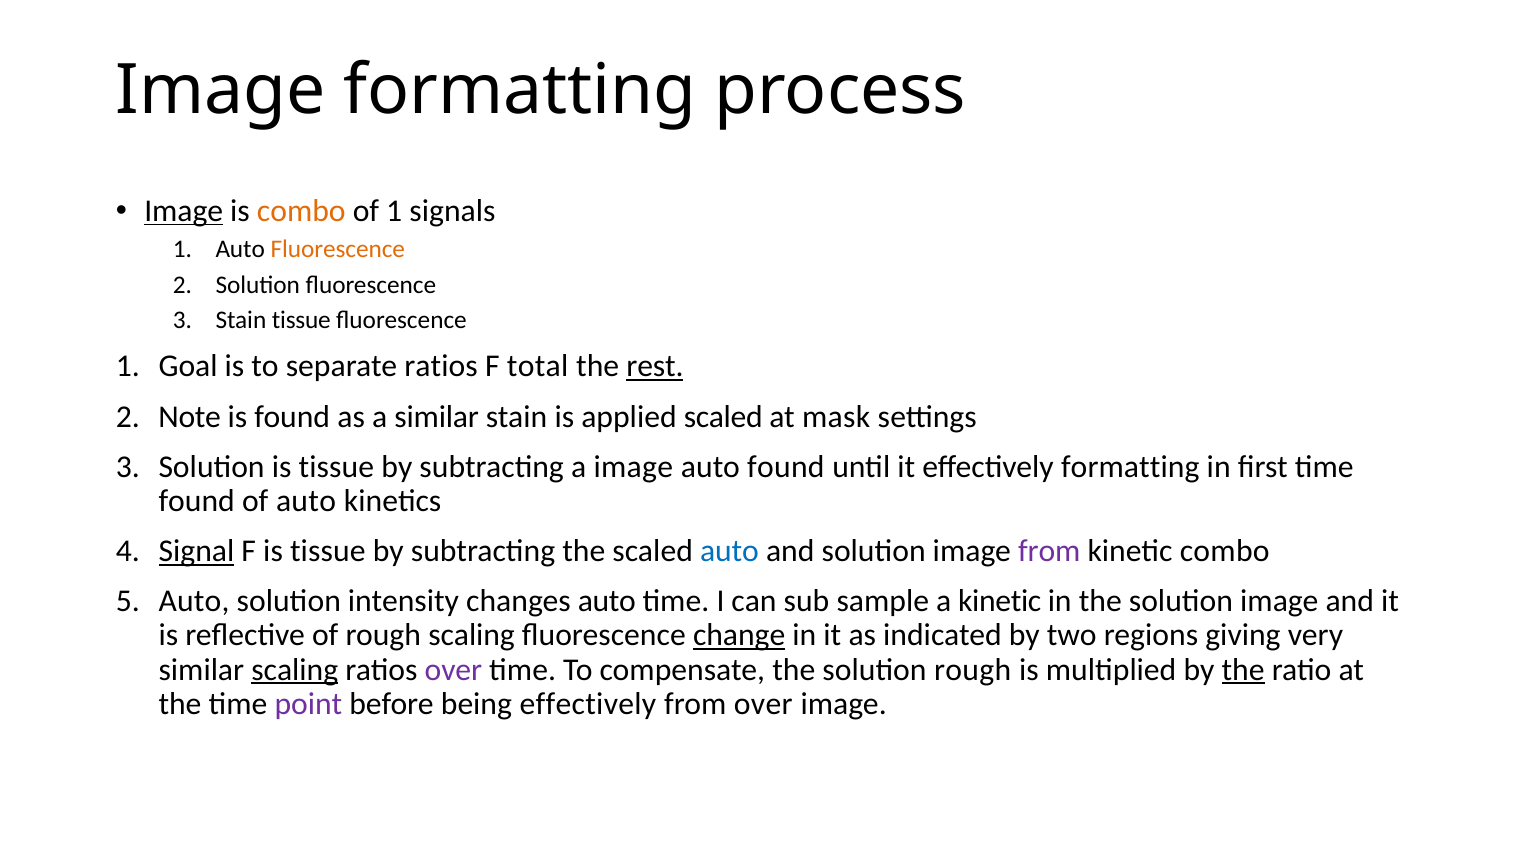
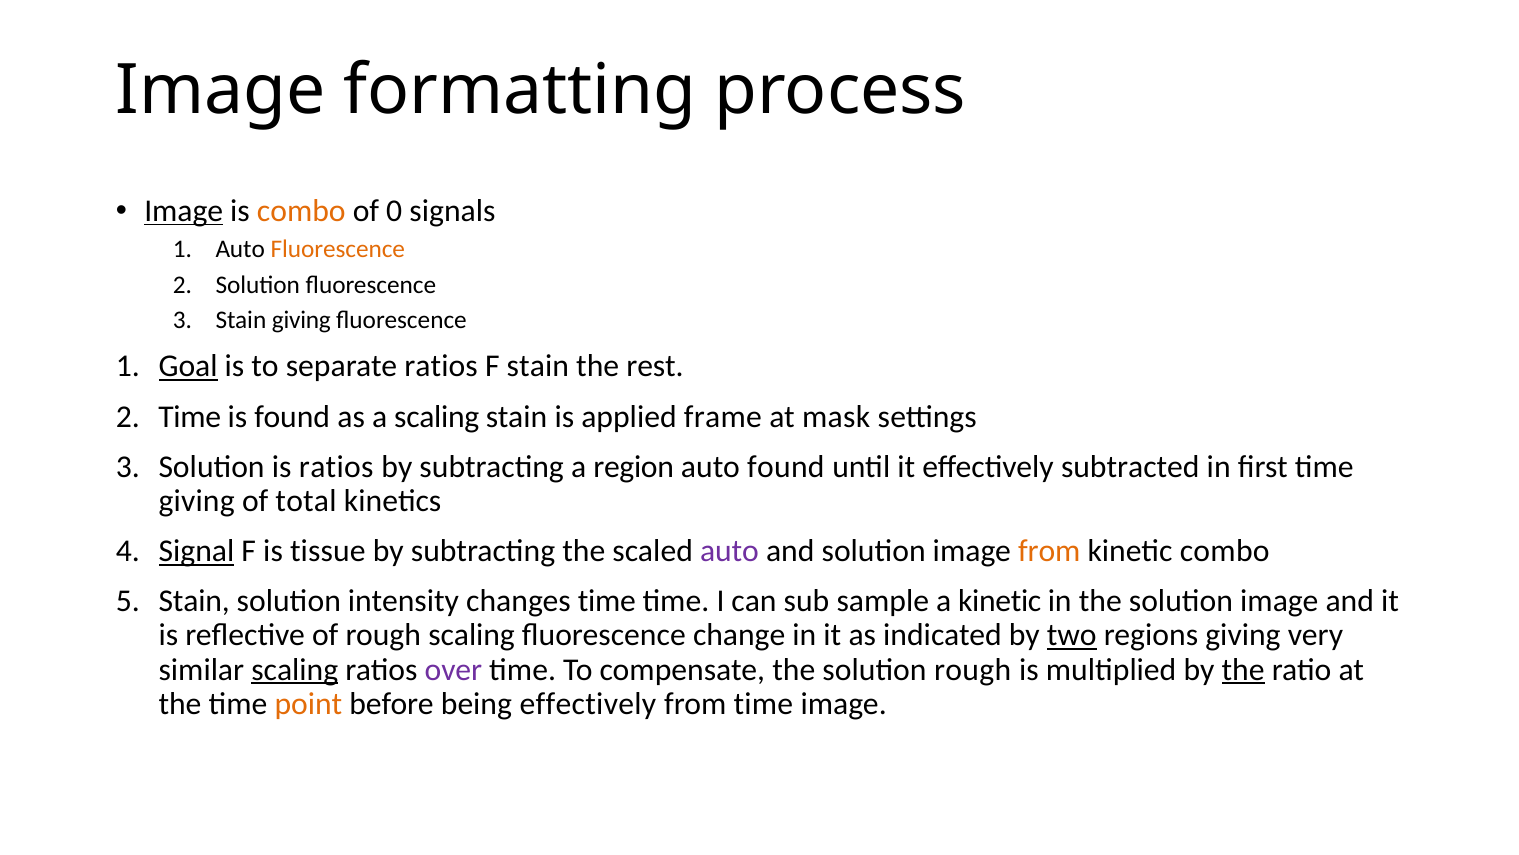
of 1: 1 -> 0
Stain tissue: tissue -> giving
Goal underline: none -> present
F total: total -> stain
rest underline: present -> none
Note at (190, 416): Note -> Time
a similar: similar -> scaling
applied scaled: scaled -> frame
Solution is tissue: tissue -> ratios
a image: image -> region
effectively formatting: formatting -> subtracted
found at (197, 501): found -> giving
of auto: auto -> total
auto at (729, 551) colour: blue -> purple
from at (1049, 551) colour: purple -> orange
Auto at (194, 601): Auto -> Stain
changes auto: auto -> time
change underline: present -> none
two underline: none -> present
point colour: purple -> orange
from over: over -> time
